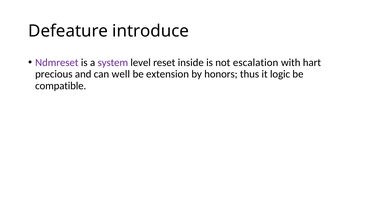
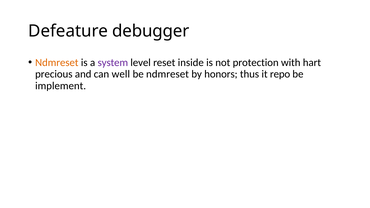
introduce: introduce -> debugger
Ndmreset at (57, 63) colour: purple -> orange
escalation: escalation -> protection
be extension: extension -> ndmreset
logic: logic -> repo
compatible: compatible -> implement
